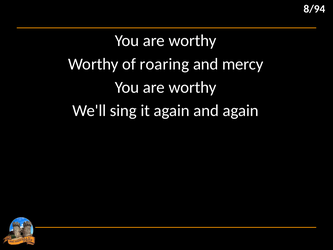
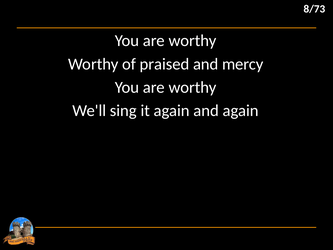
8/94: 8/94 -> 8/73
roaring: roaring -> praised
